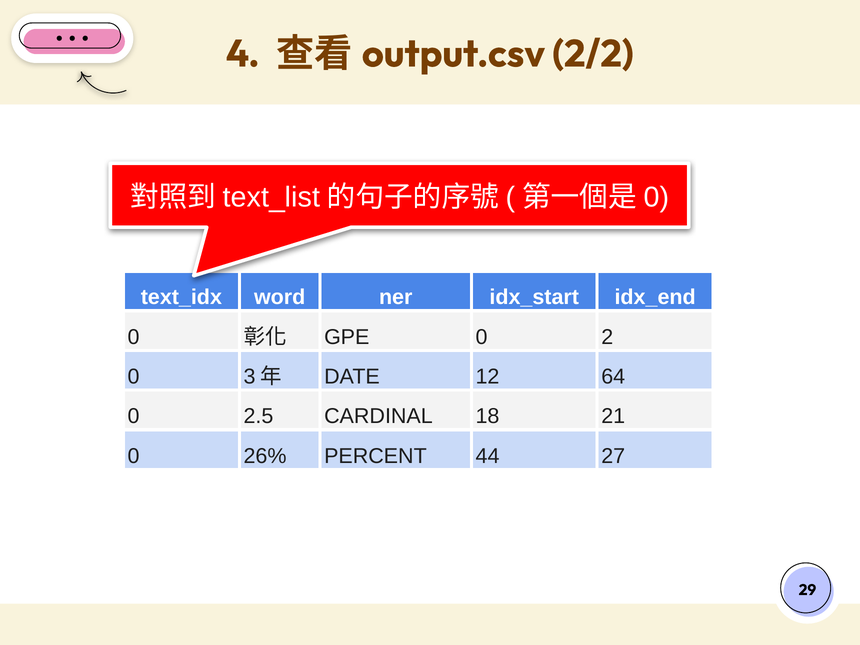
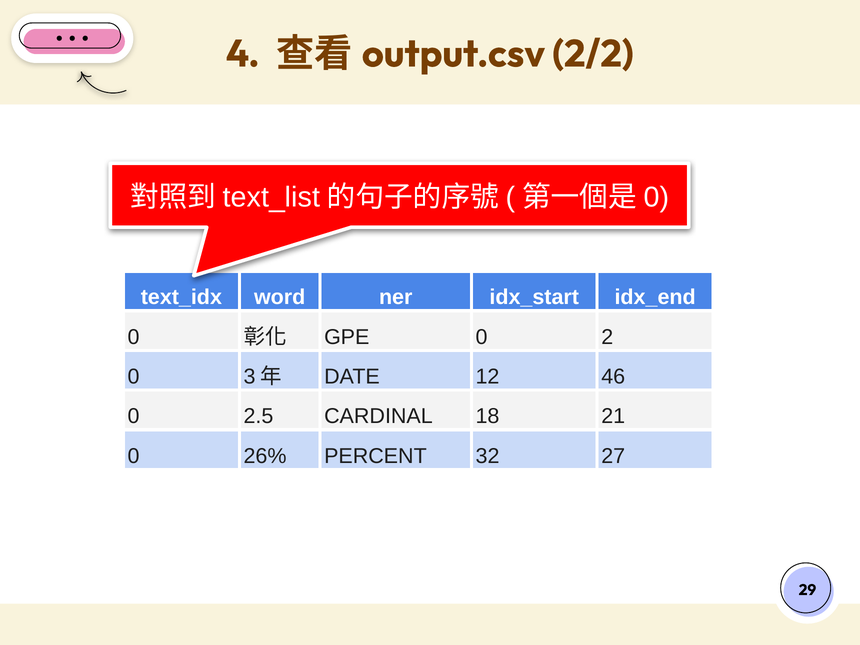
64: 64 -> 46
44: 44 -> 32
